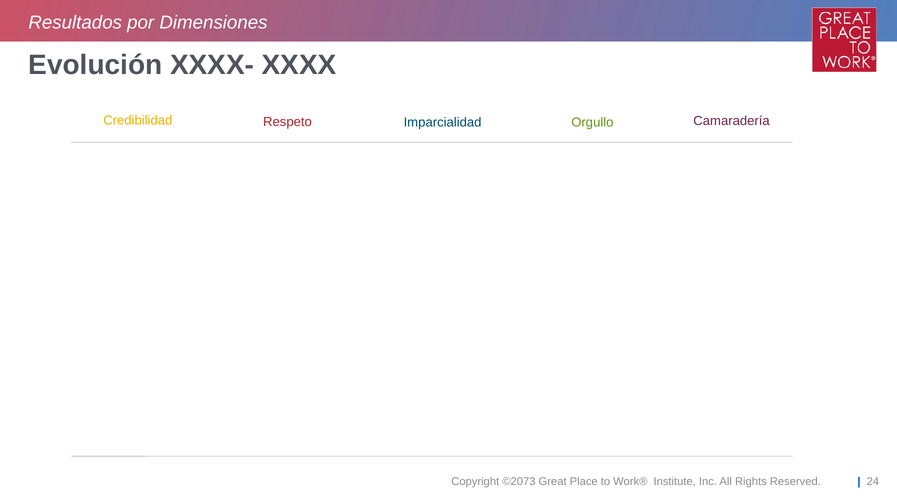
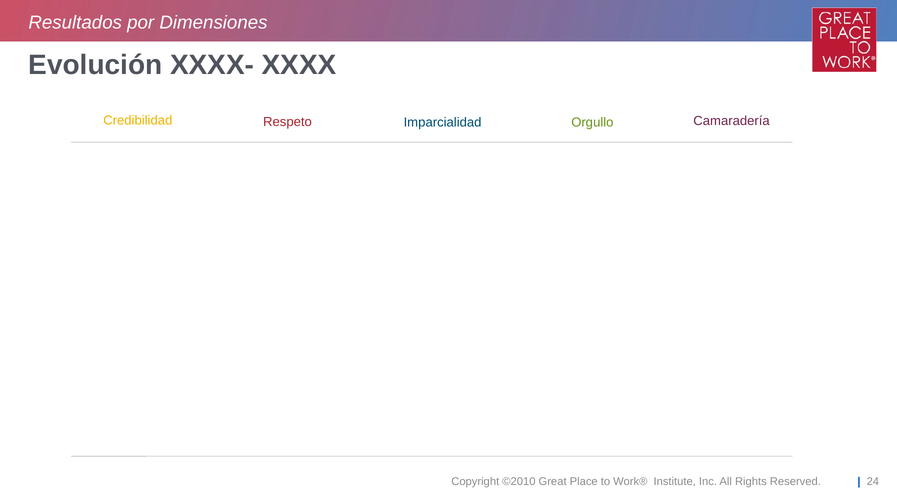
©2073: ©2073 -> ©2010
